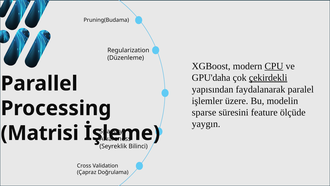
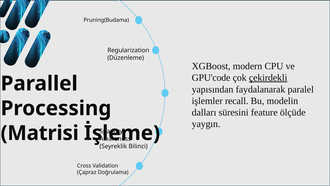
CPU underline: present -> none
GPU'daha: GPU'daha -> GPU'code
üzere: üzere -> recall
sparse: sparse -> dalları
